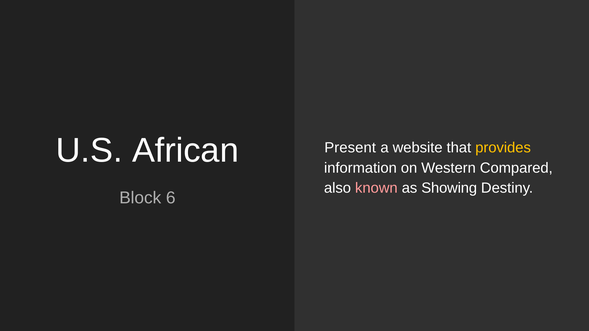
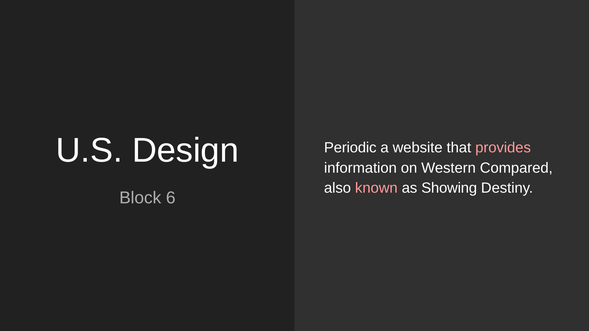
African: African -> Design
Present: Present -> Periodic
provides colour: yellow -> pink
